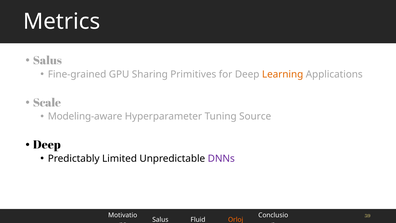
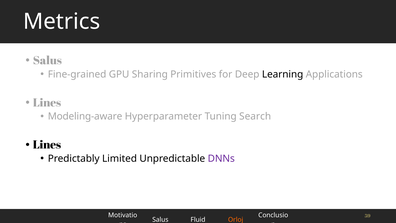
Learning colour: orange -> black
Scale at (47, 103): Scale -> Lines
Source: Source -> Search
Deep at (47, 145): Deep -> Lines
